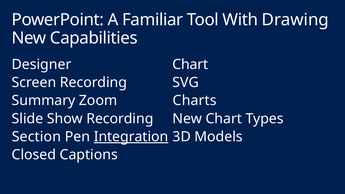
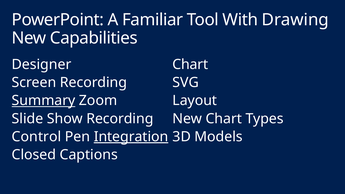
Summary underline: none -> present
Charts: Charts -> Layout
Section: Section -> Control
